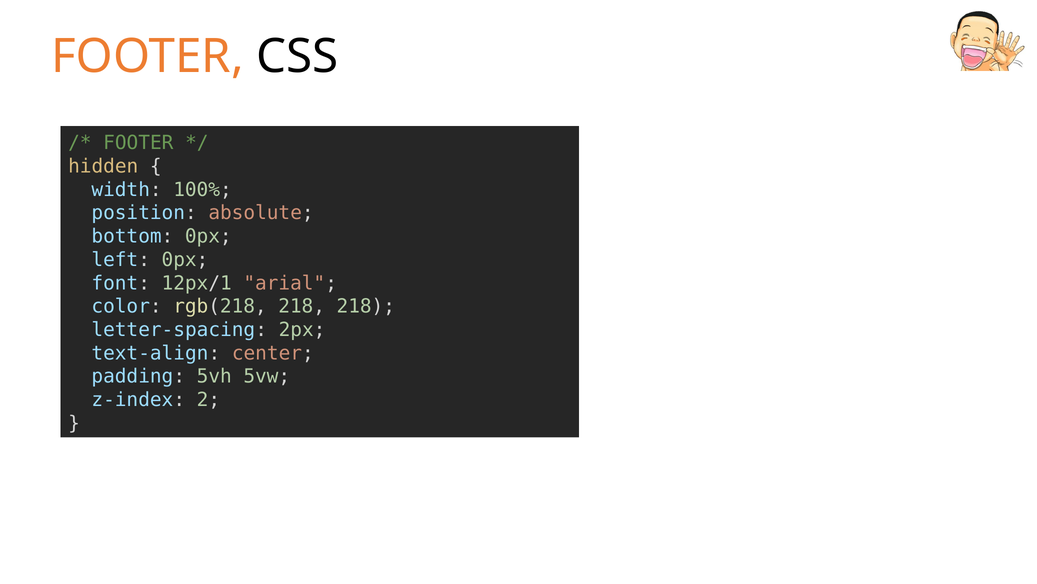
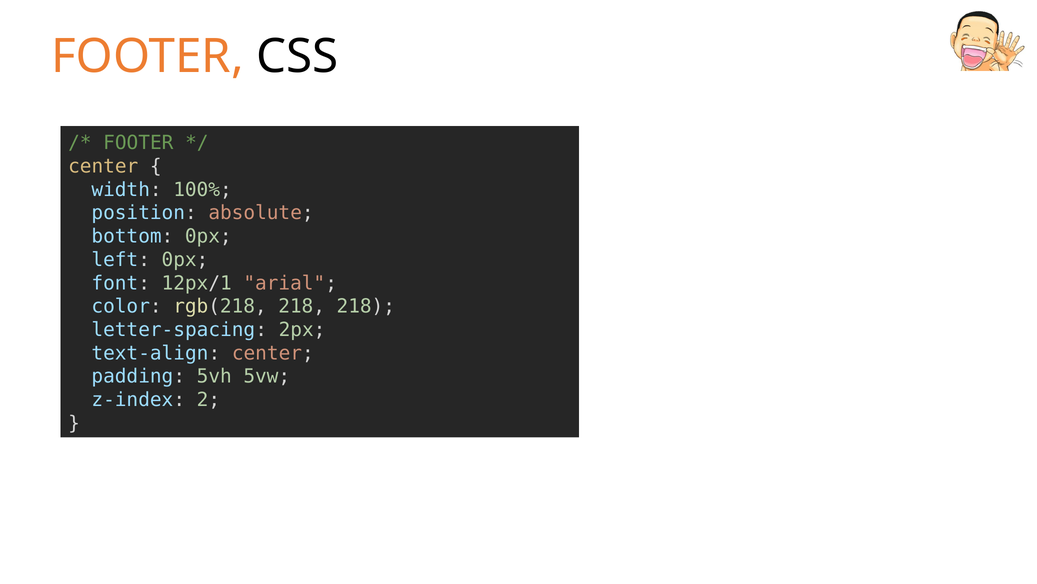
hidden at (103, 166): hidden -> center
